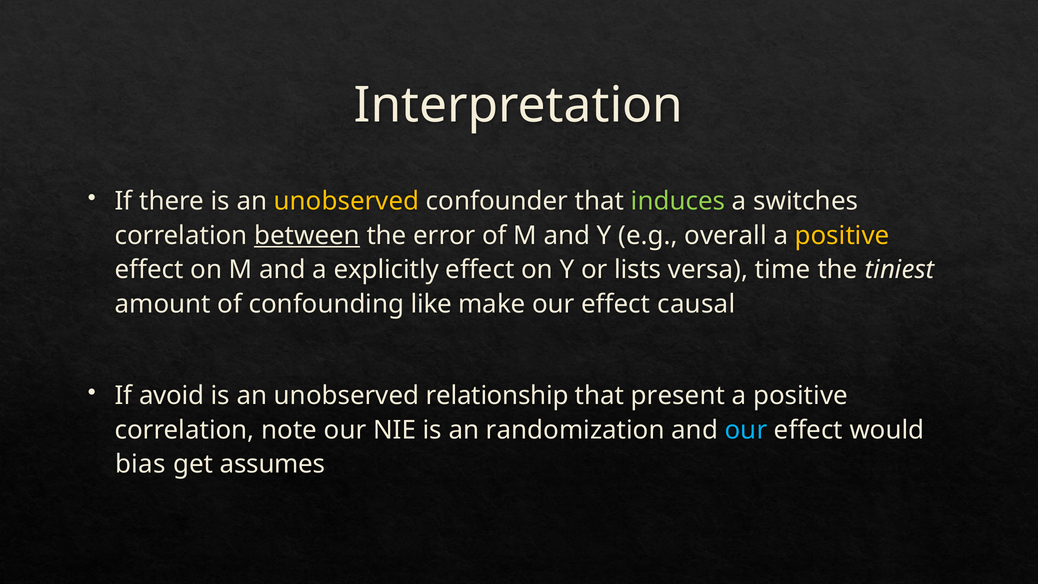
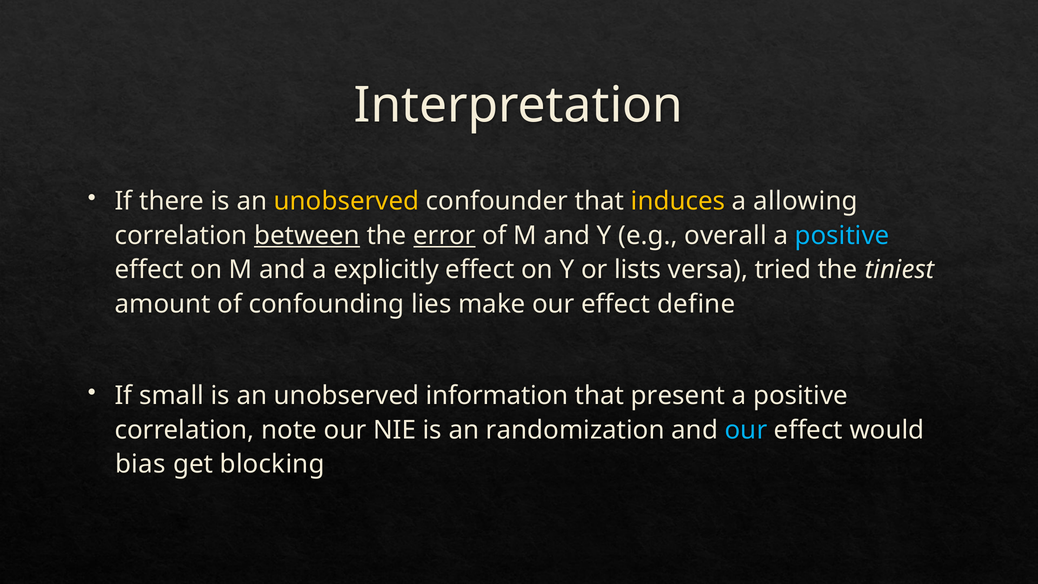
induces colour: light green -> yellow
switches: switches -> allowing
error underline: none -> present
positive at (842, 235) colour: yellow -> light blue
time: time -> tried
like: like -> lies
causal: causal -> define
avoid: avoid -> small
relationship: relationship -> information
assumes: assumes -> blocking
